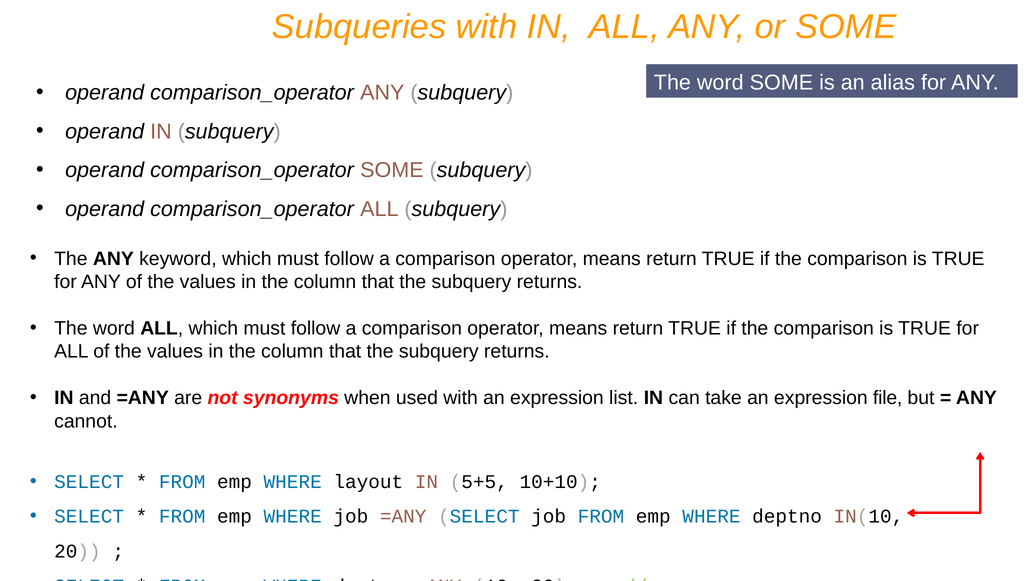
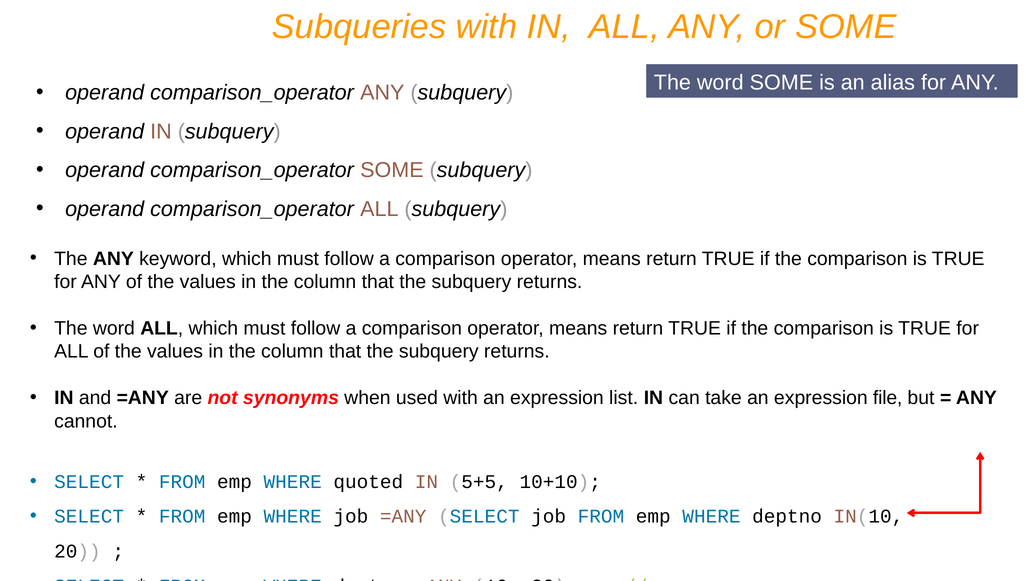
layout: layout -> quoted
